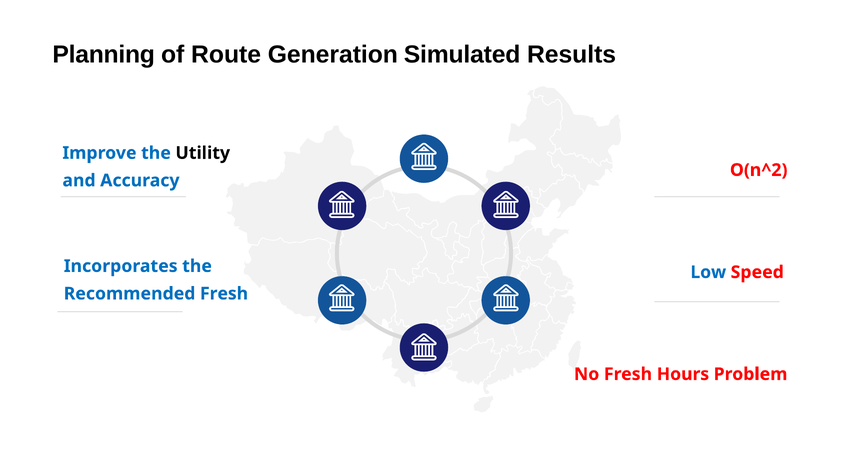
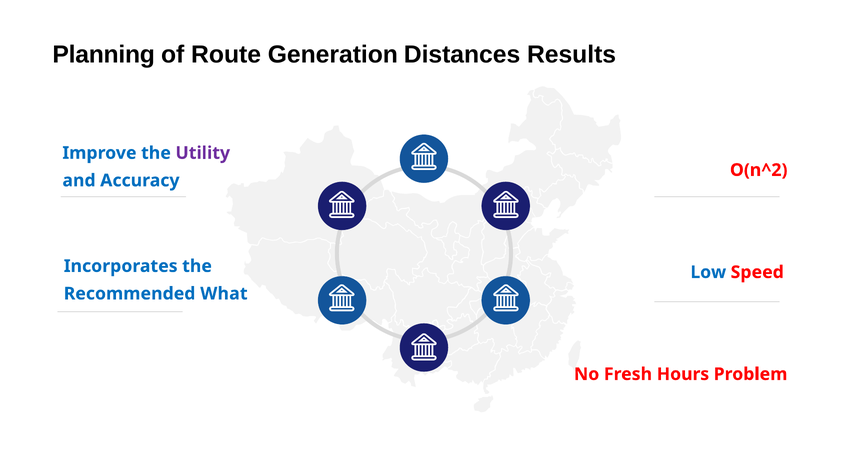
Simulated: Simulated -> Distances
Utility colour: black -> purple
Recommended Fresh: Fresh -> What
